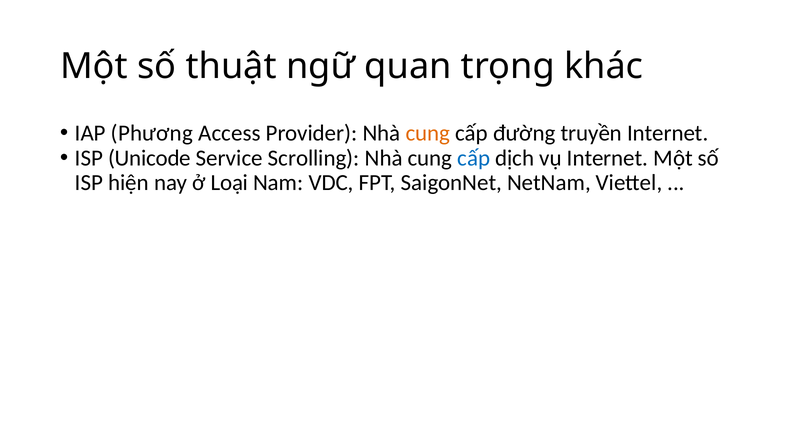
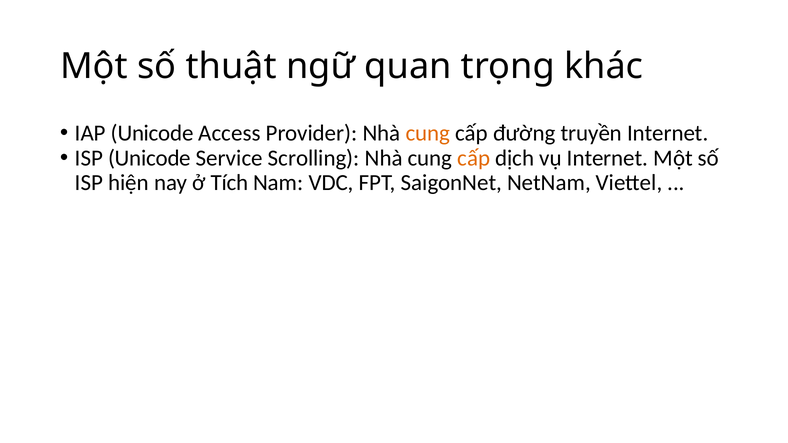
IAP Phương: Phương -> Unicode
cấp at (474, 158) colour: blue -> orange
Loại: Loại -> Tích
